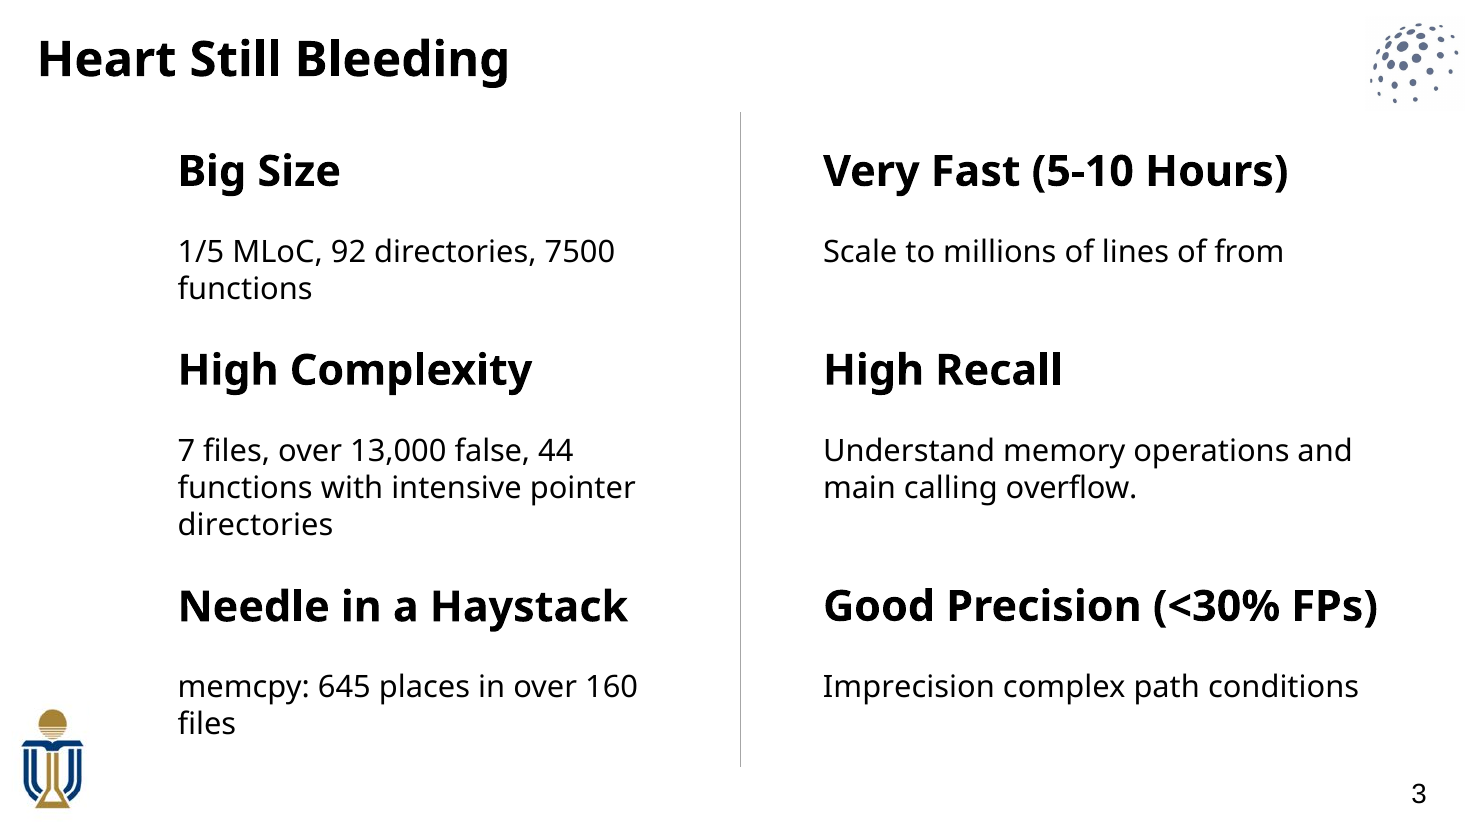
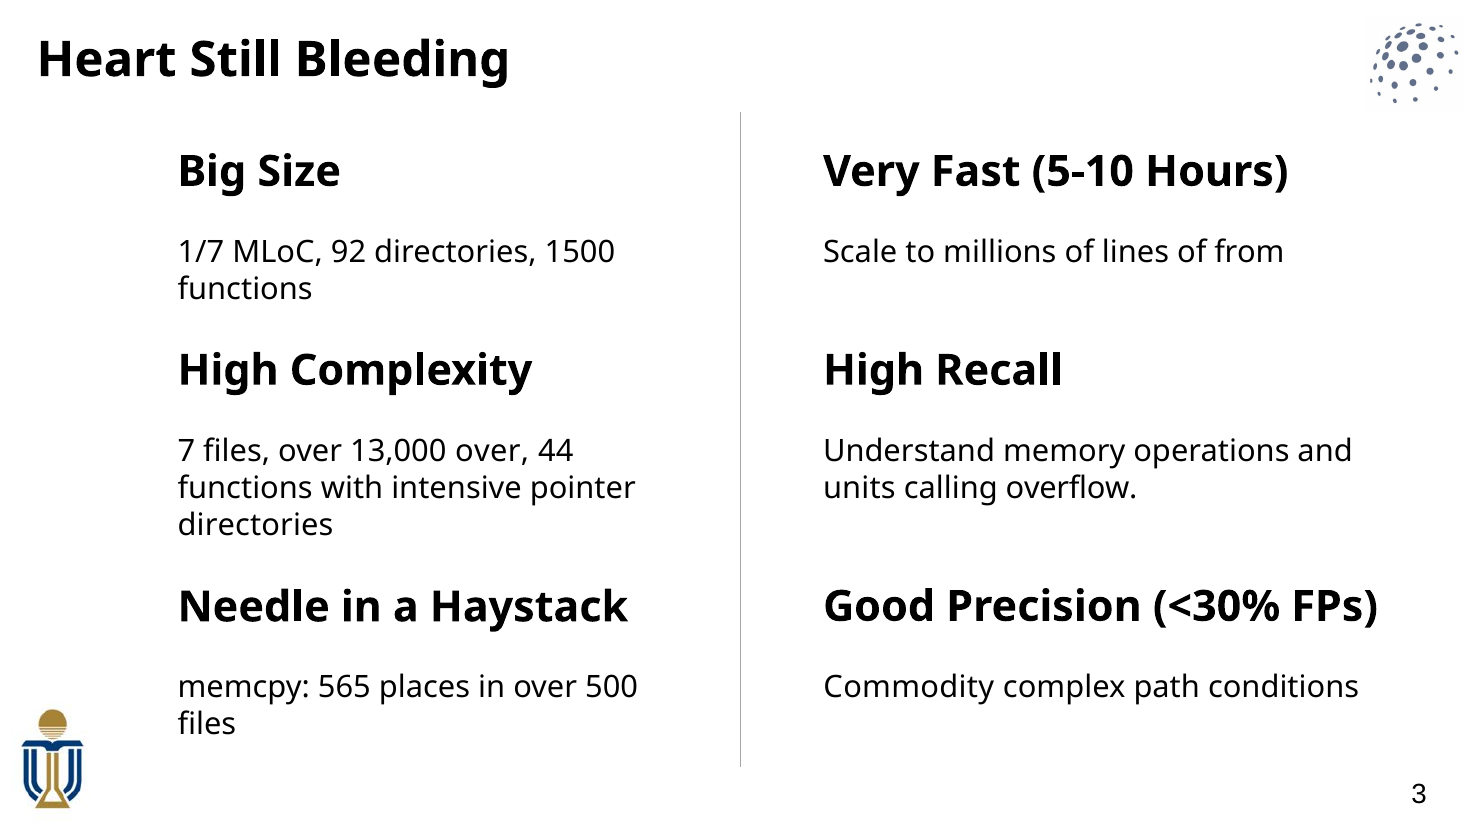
1/5: 1/5 -> 1/7
7500: 7500 -> 1500
13,000 false: false -> over
main: main -> units
Imprecision: Imprecision -> Commodity
645: 645 -> 565
160: 160 -> 500
